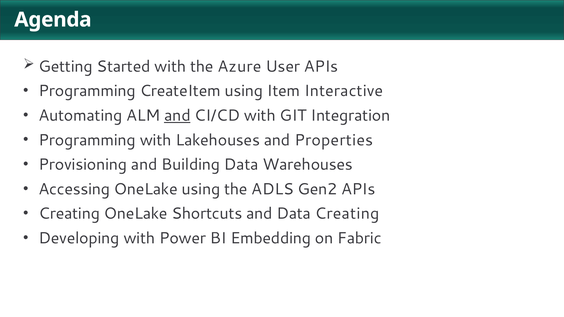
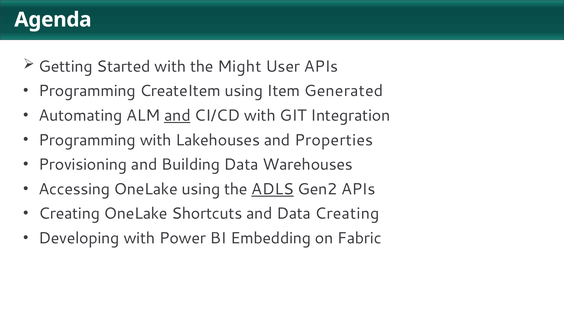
Azure: Azure -> Might
Interactive: Interactive -> Generated
ADLS underline: none -> present
